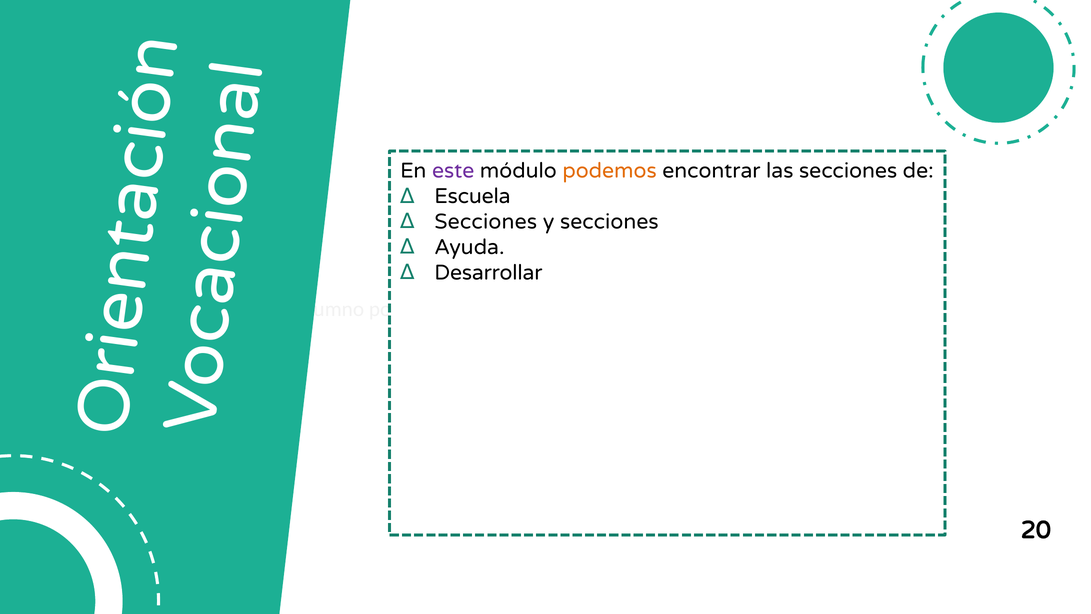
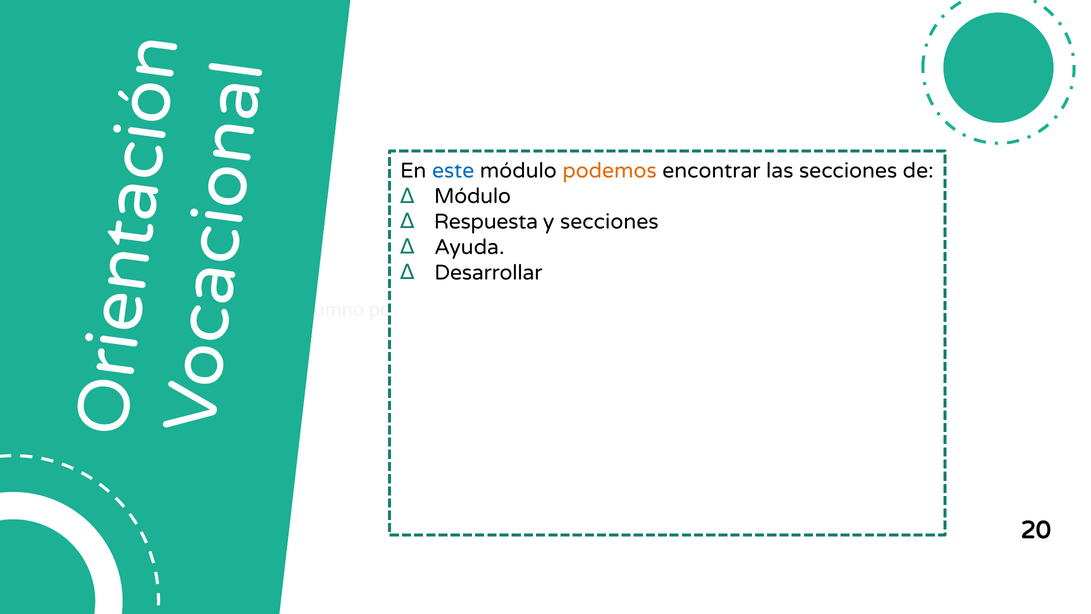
este colour: purple -> blue
Escuela at (472, 196): Escuela -> Módulo
Secciones at (486, 222): Secciones -> Respuesta
